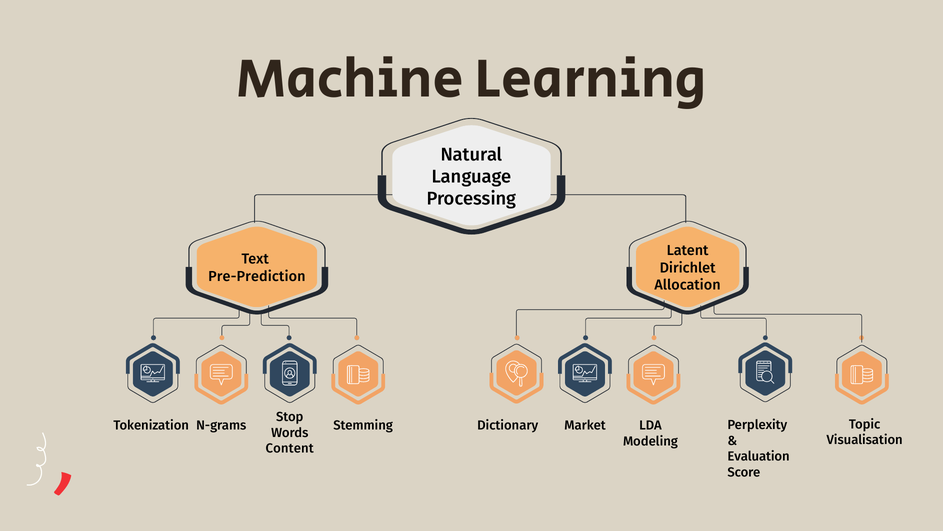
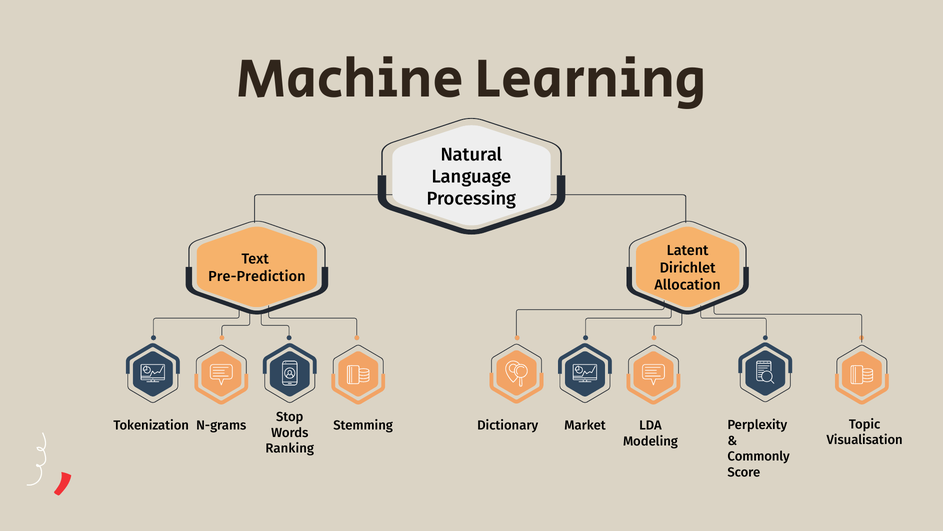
Content: Content -> Ranking
Evaluation: Evaluation -> Commonly
